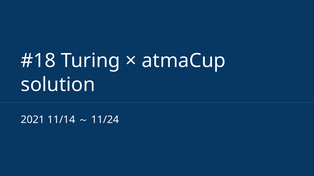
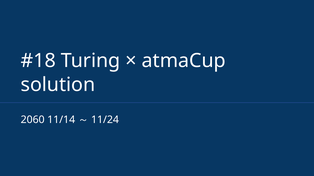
2021: 2021 -> 2060
